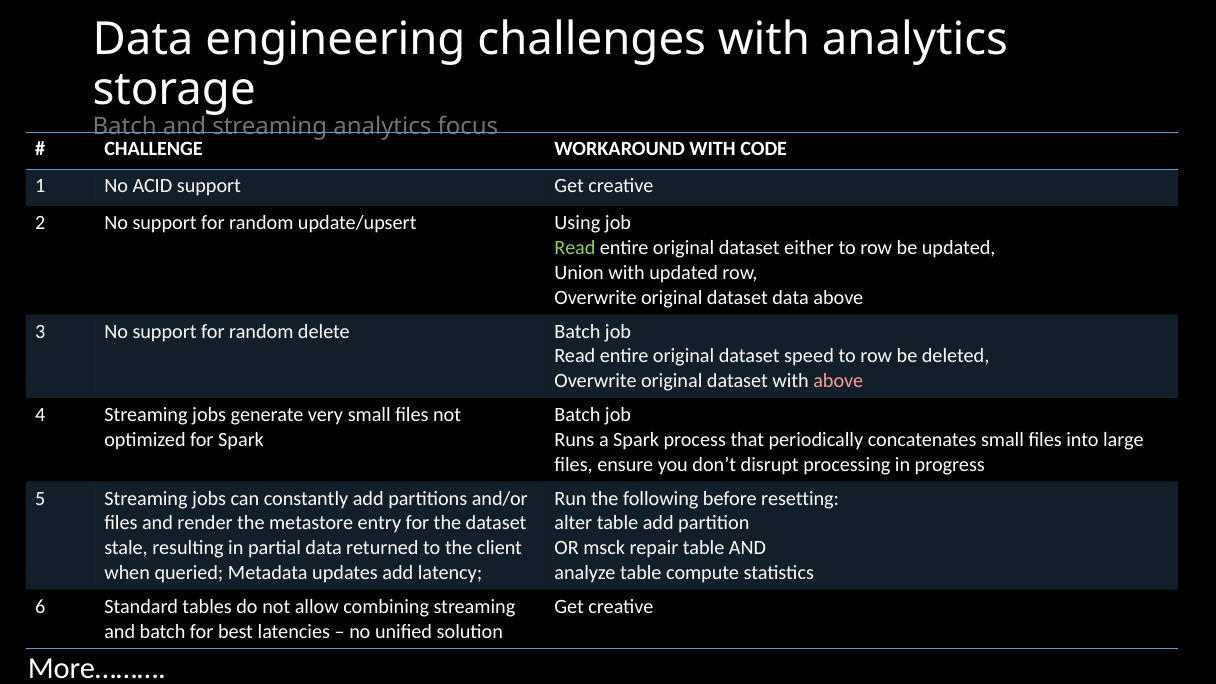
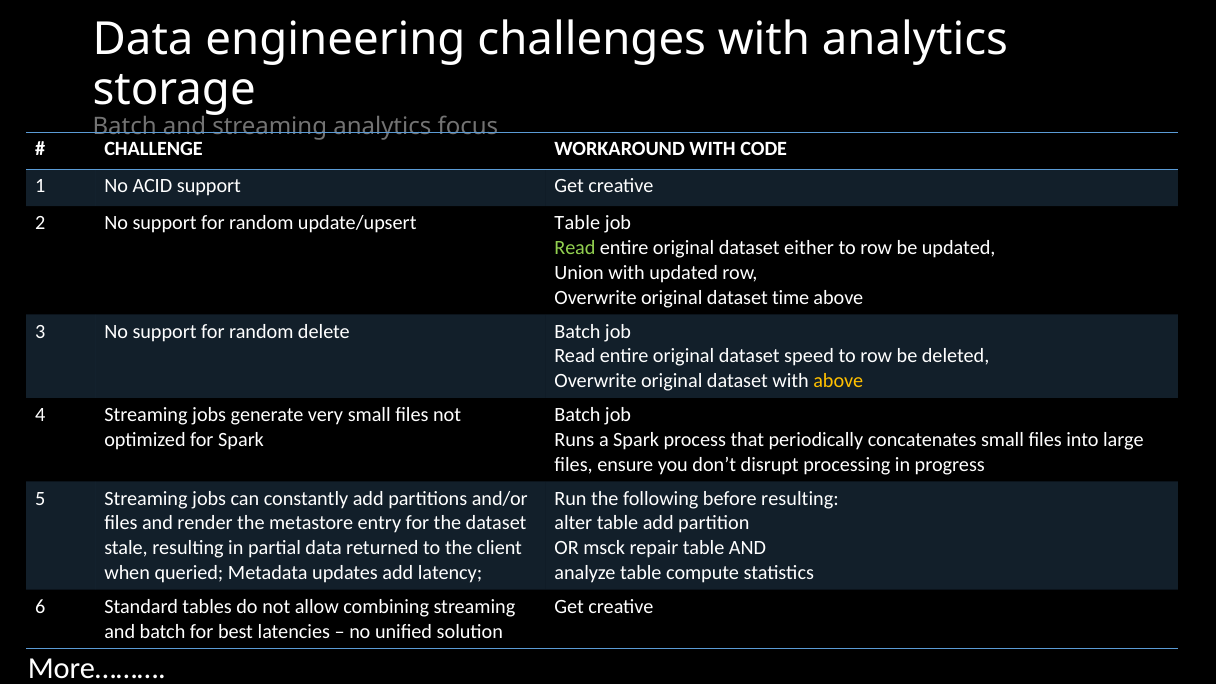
update/upsert Using: Using -> Table
dataset data: data -> time
above at (838, 381) colour: pink -> yellow
before resetting: resetting -> resulting
